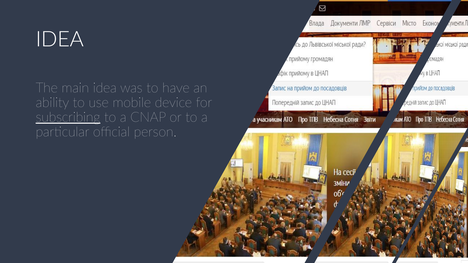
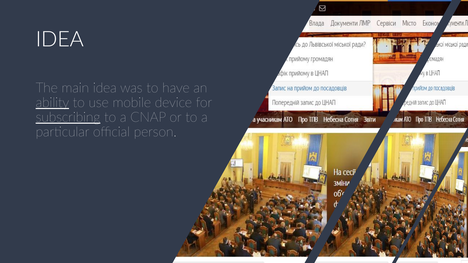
ability underline: none -> present
